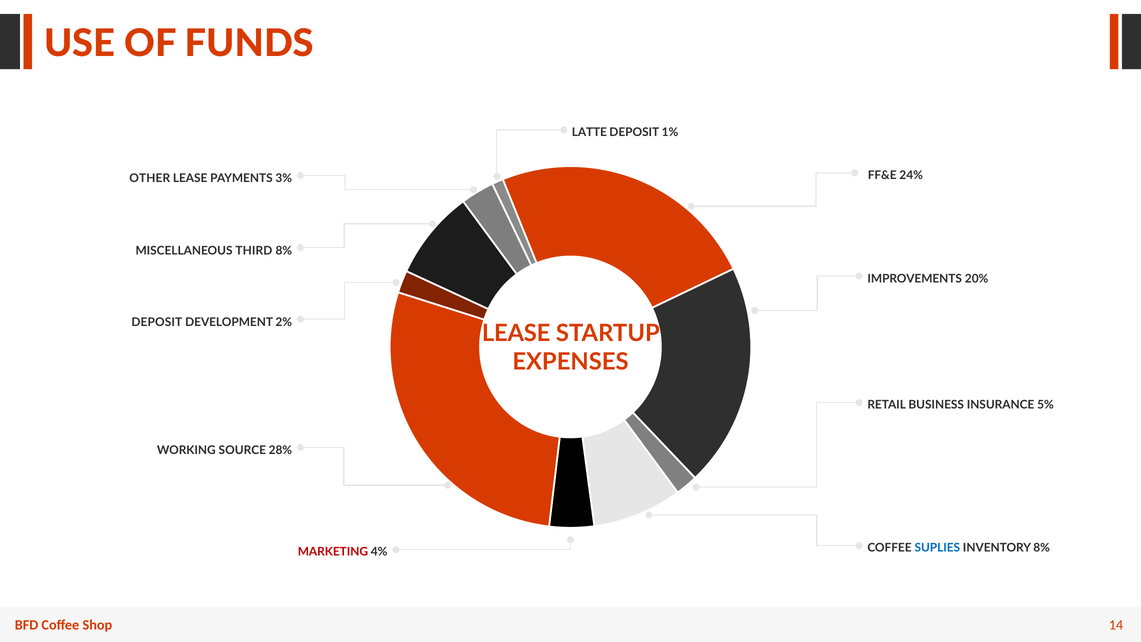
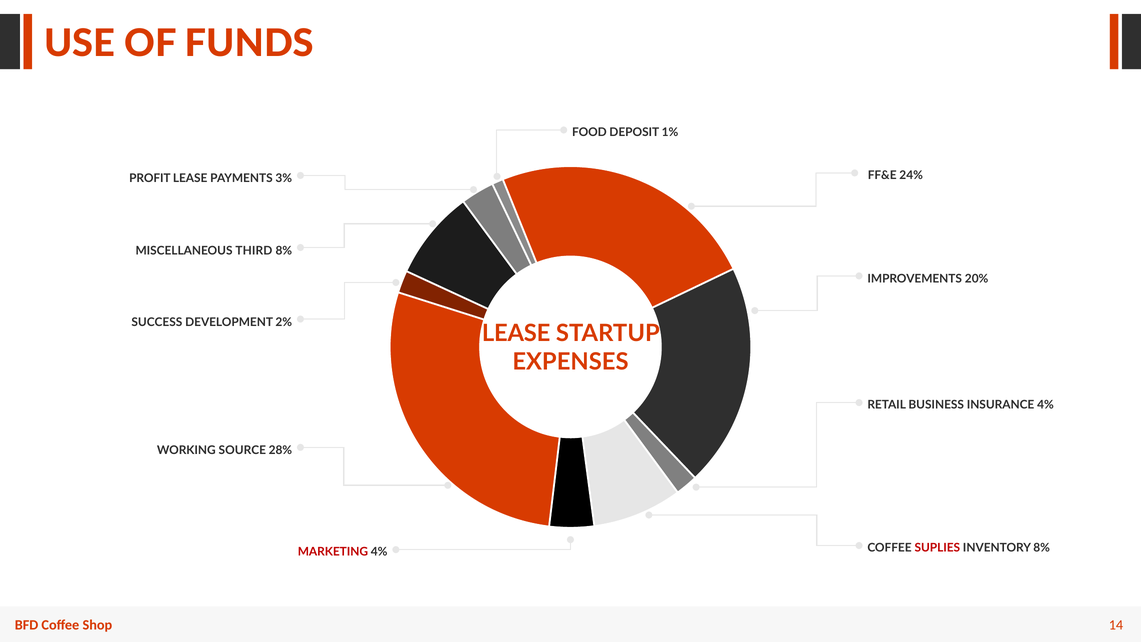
LATTE: LATTE -> FOOD
OTHER: OTHER -> PROFIT
DEPOSIT at (157, 322): DEPOSIT -> SUCCESS
INSURANCE 5%: 5% -> 4%
SUPLIES colour: blue -> red
